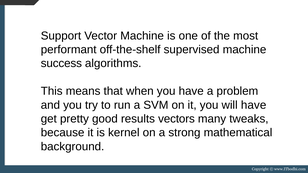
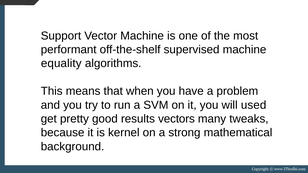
success: success -> equality
will have: have -> used
